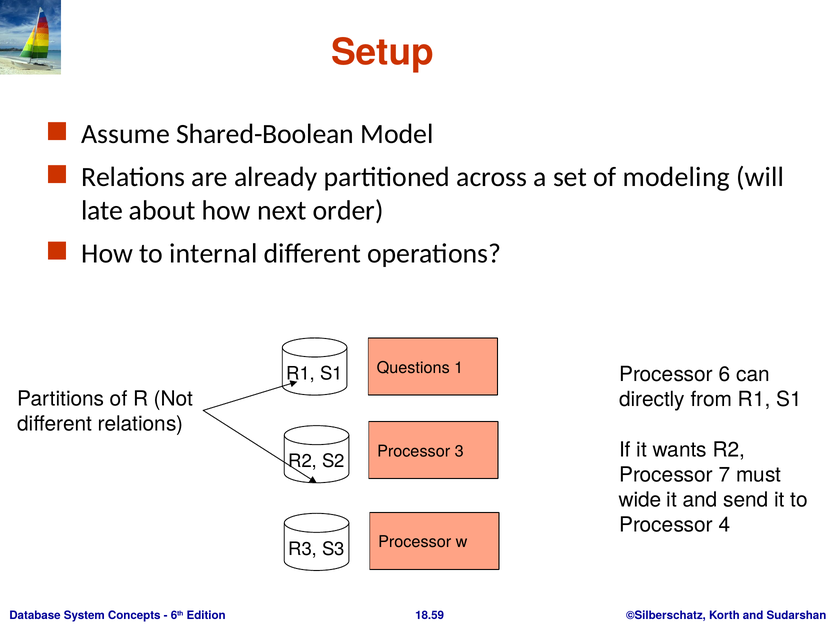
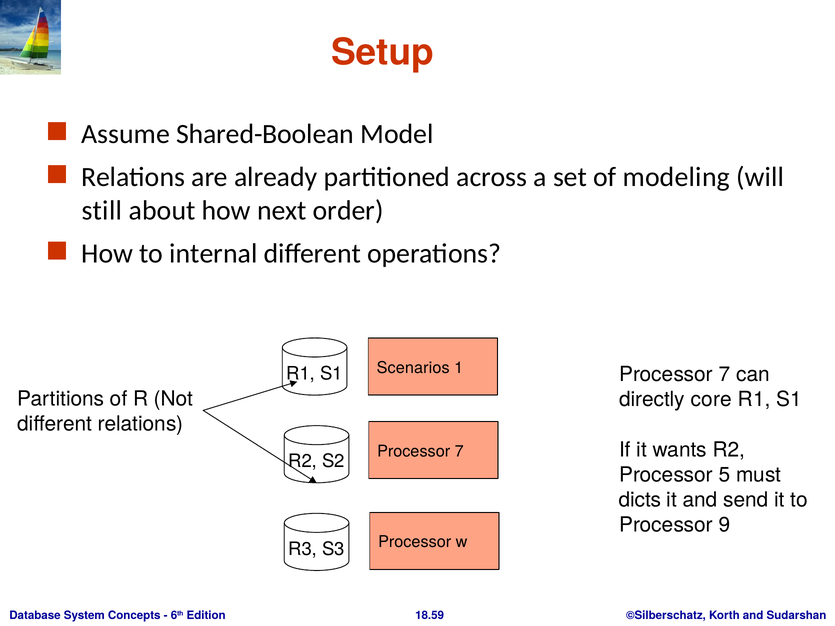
late: late -> still
Questions: Questions -> Scenarios
6 at (725, 375): 6 -> 7
from: from -> core
3 at (459, 451): 3 -> 7
7: 7 -> 5
wide: wide -> dicts
4: 4 -> 9
